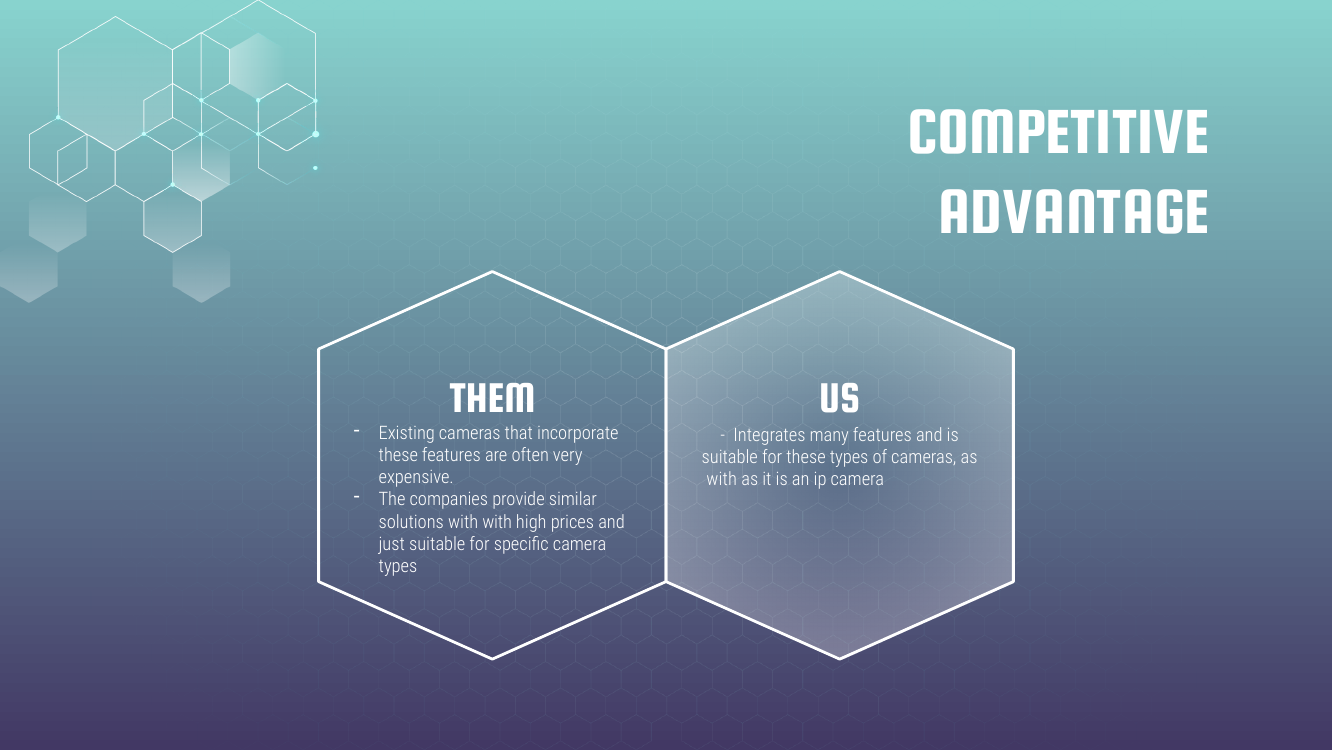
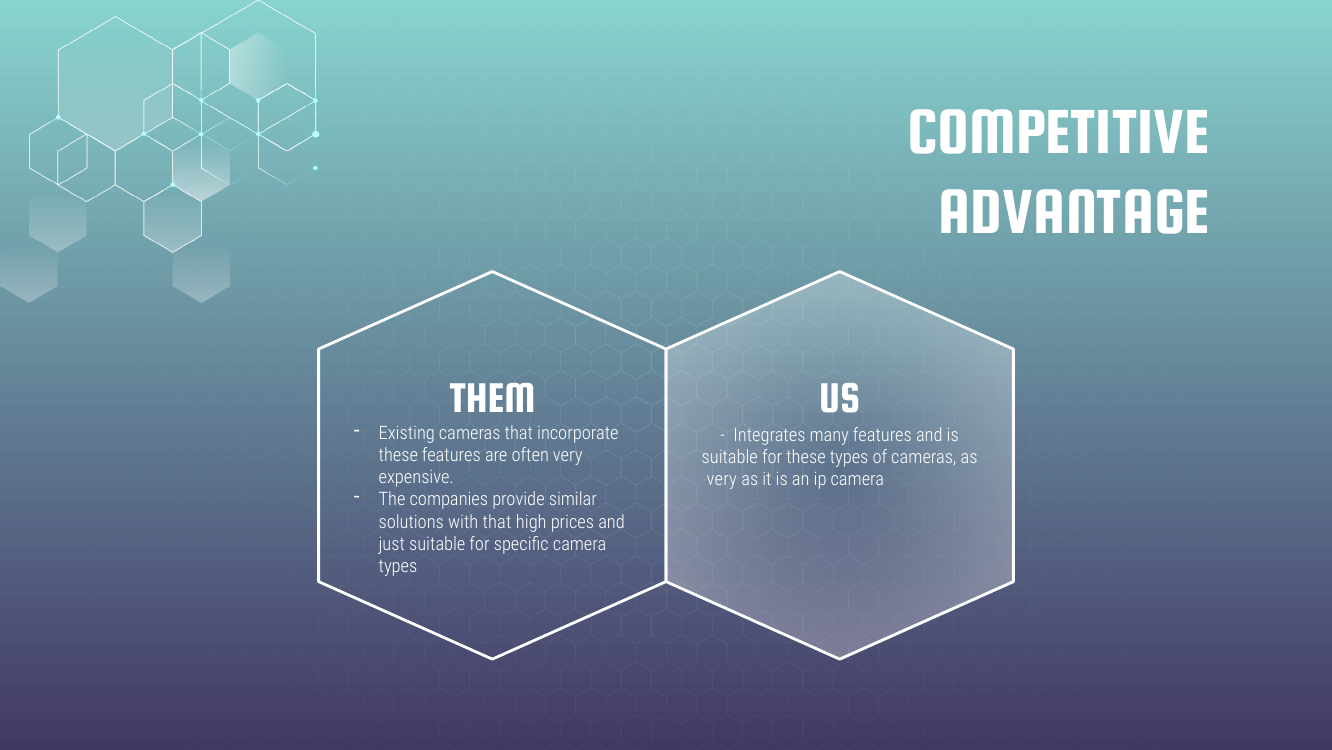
with at (722, 479): with -> very
with with: with -> that
